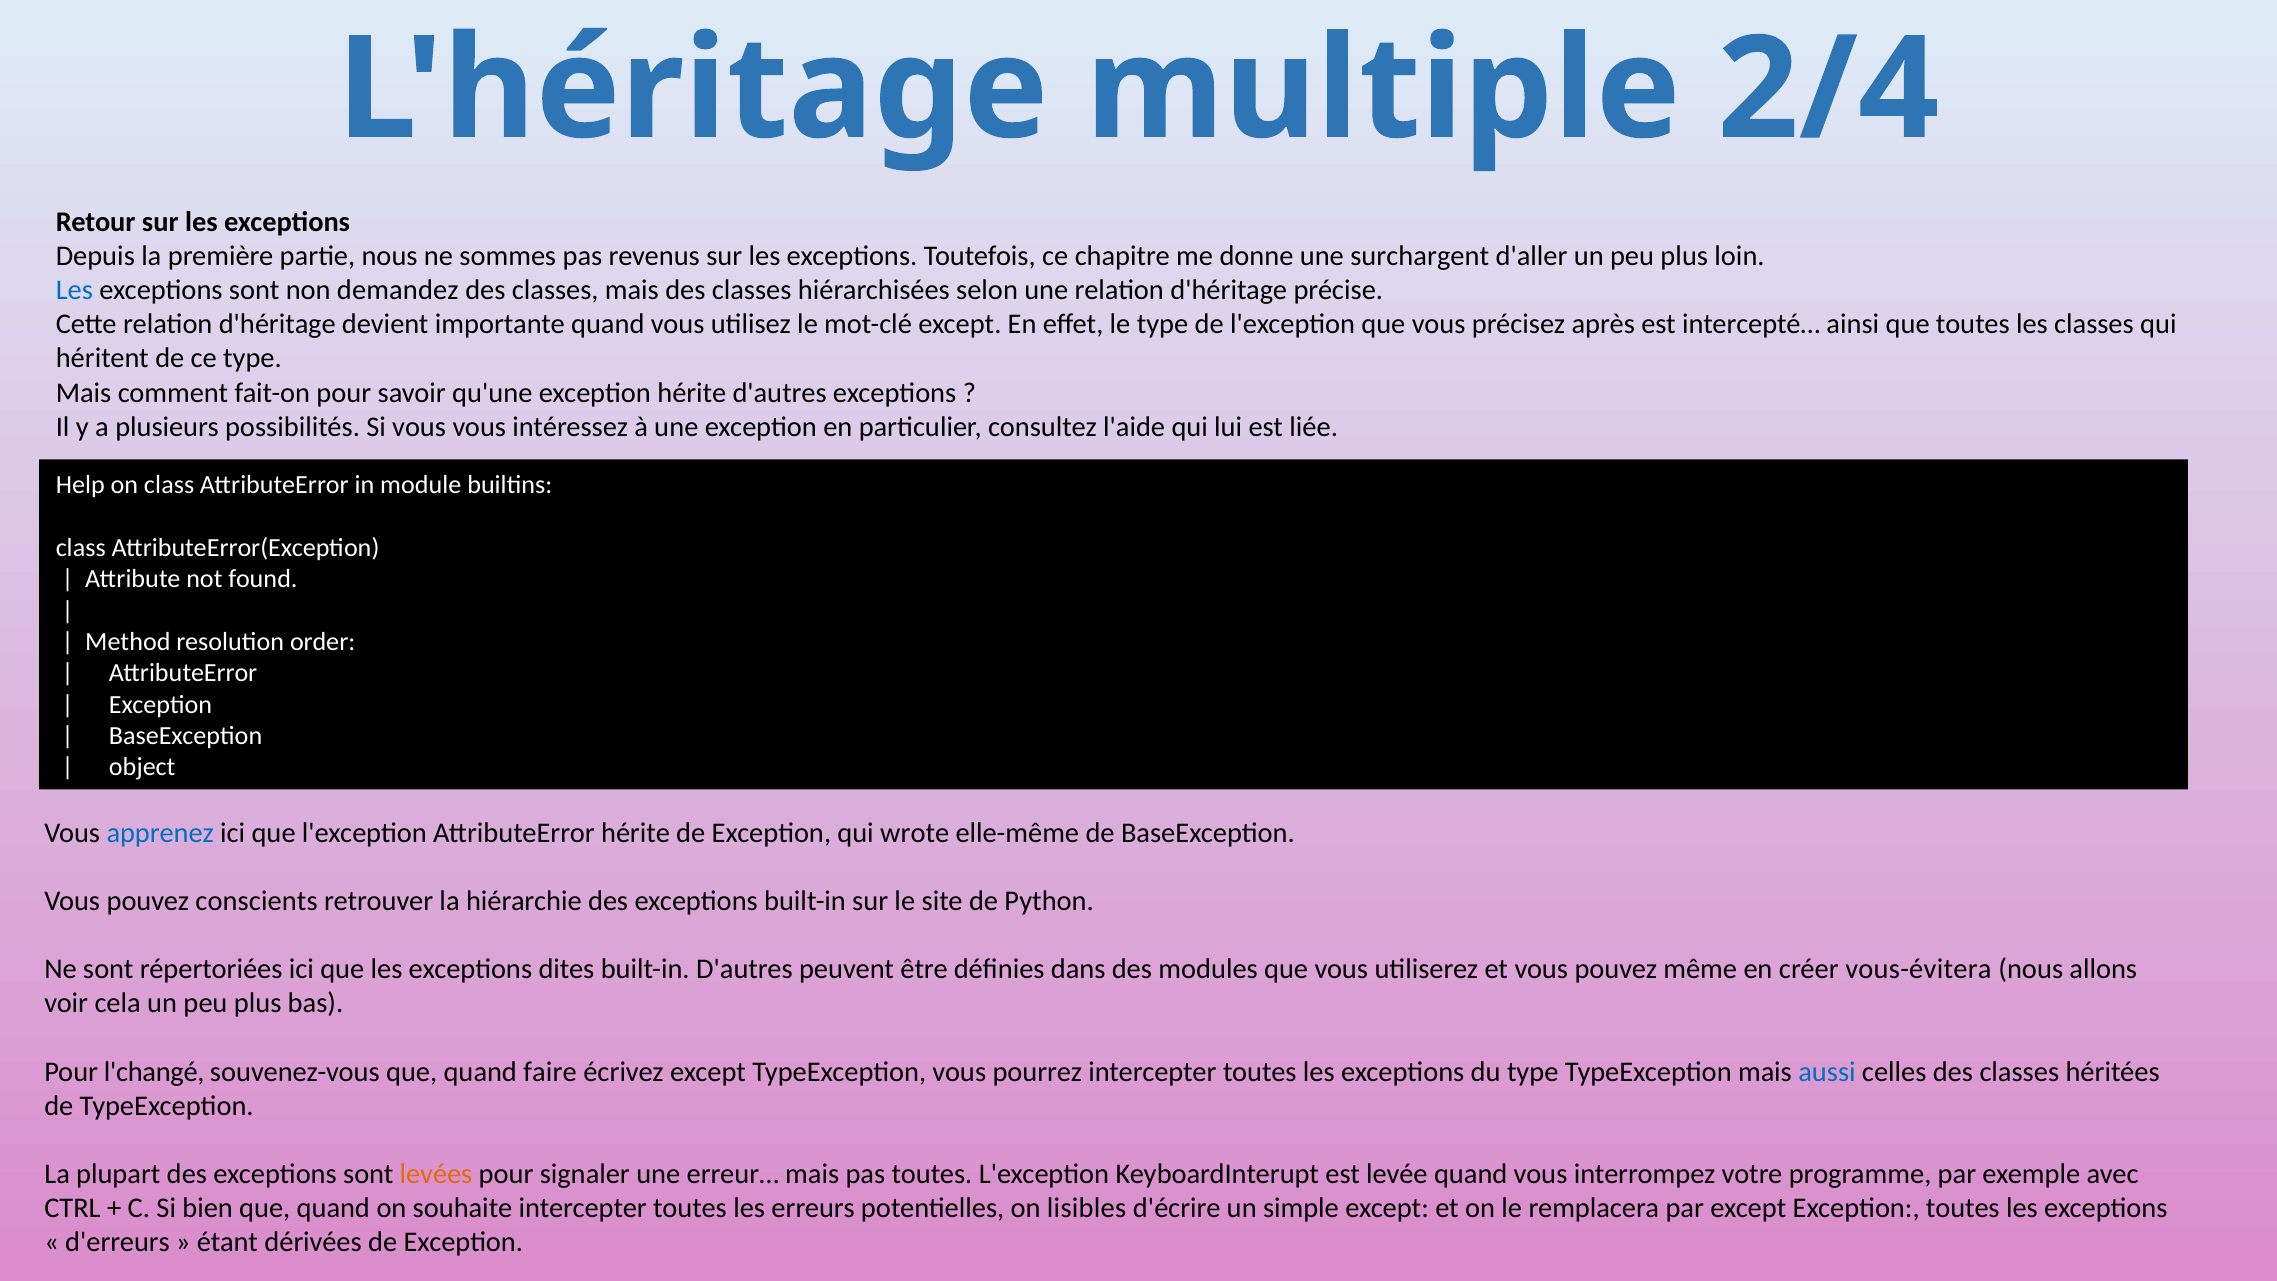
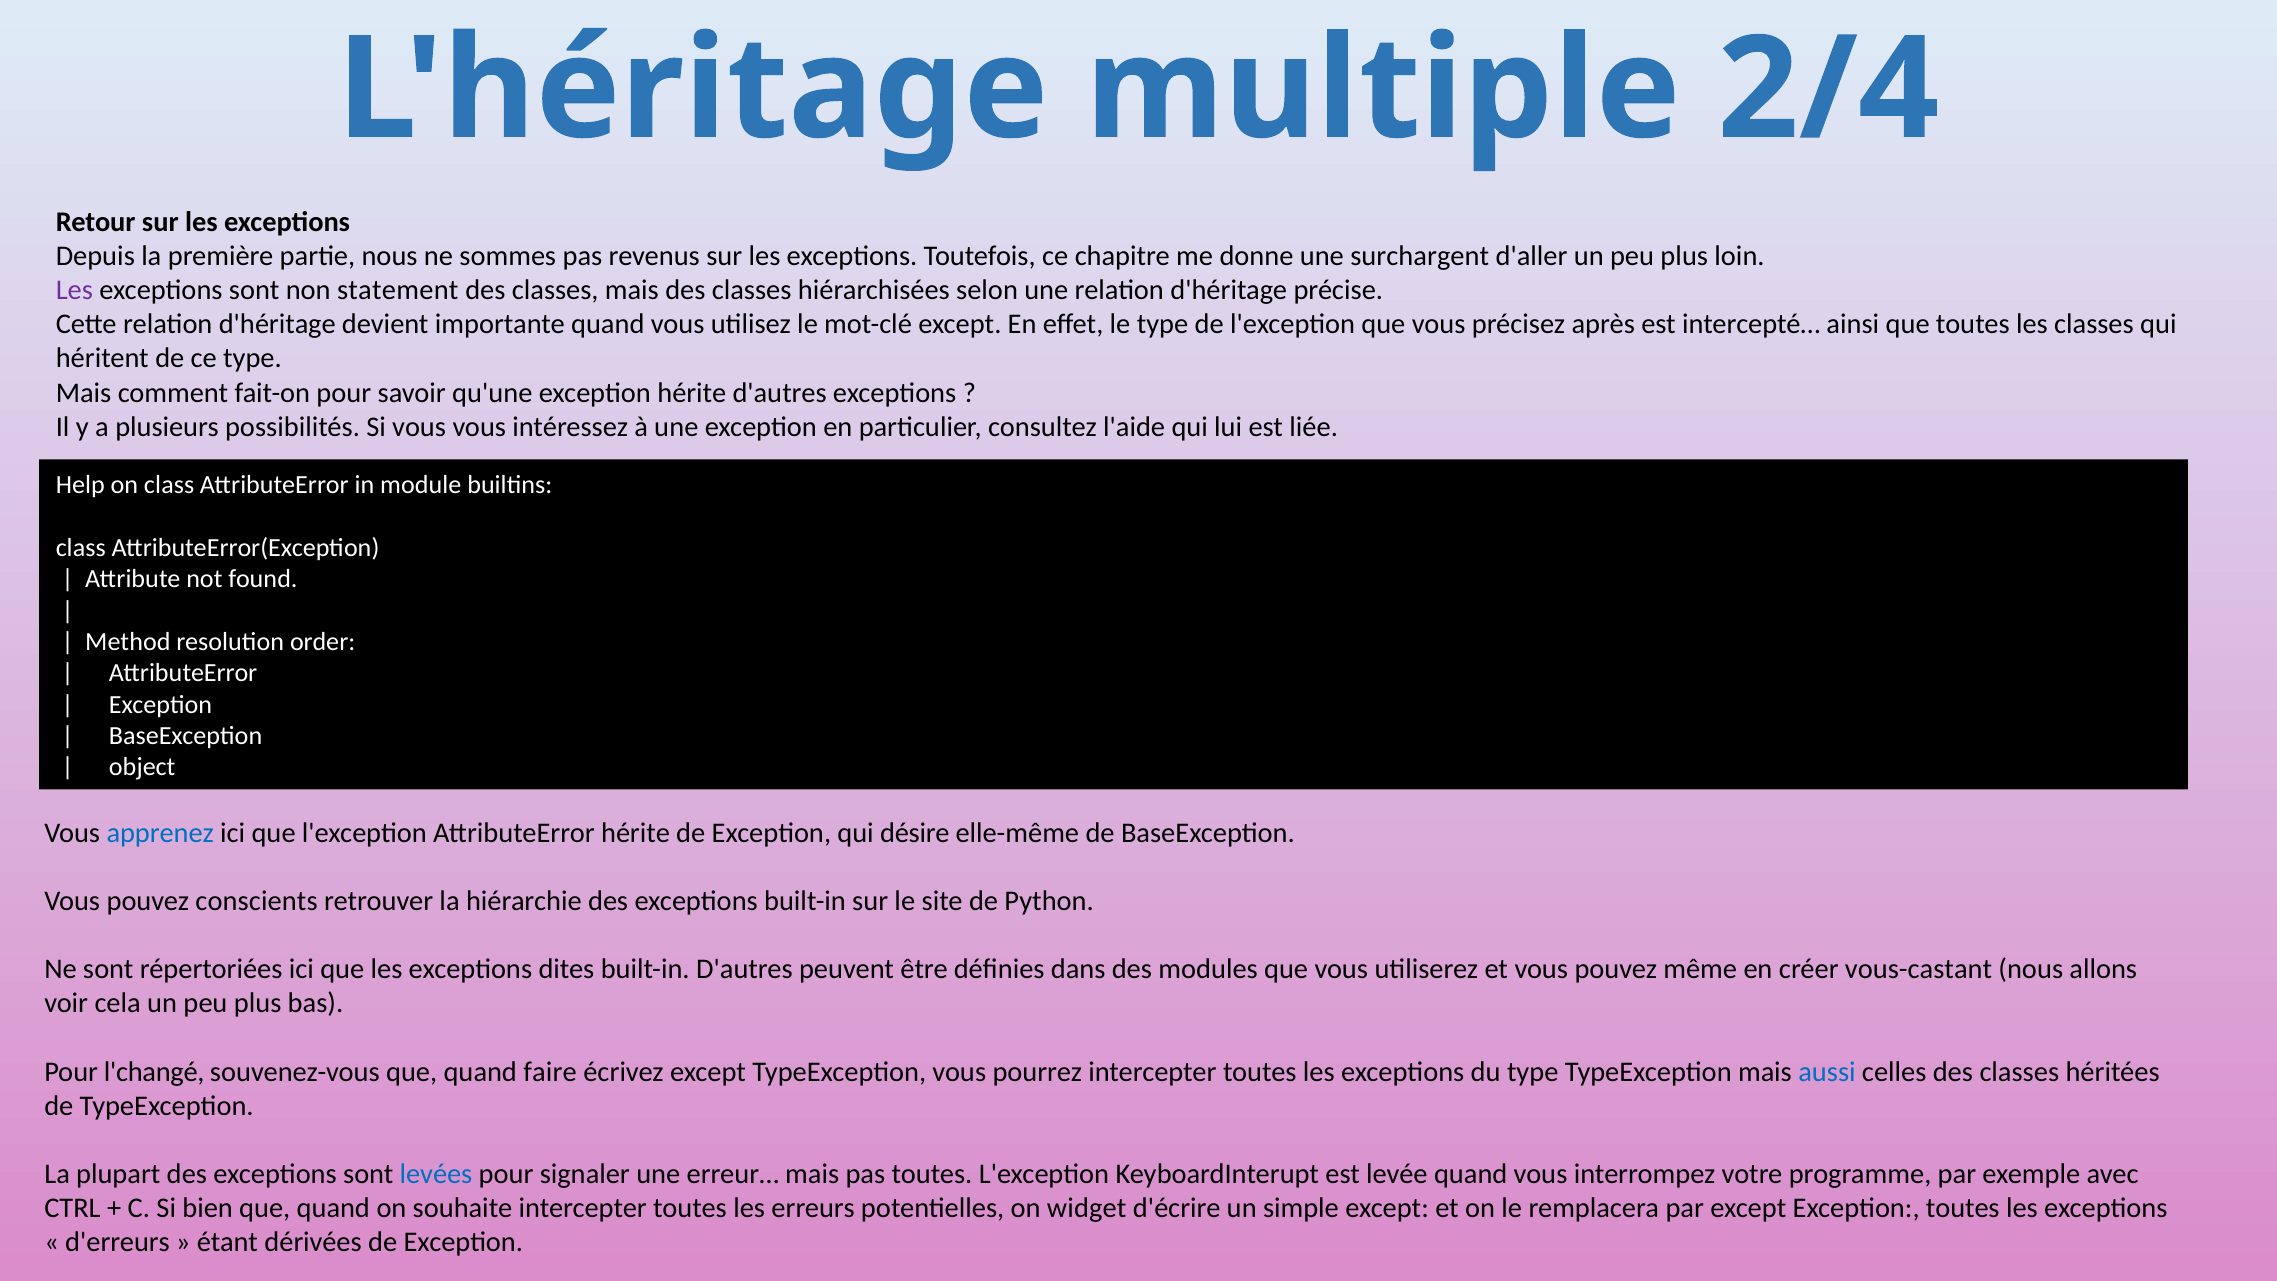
Les at (74, 290) colour: blue -> purple
demandez: demandez -> statement
wrote: wrote -> désire
vous-évitera: vous-évitera -> vous-castant
levées colour: orange -> blue
lisibles: lisibles -> widget
